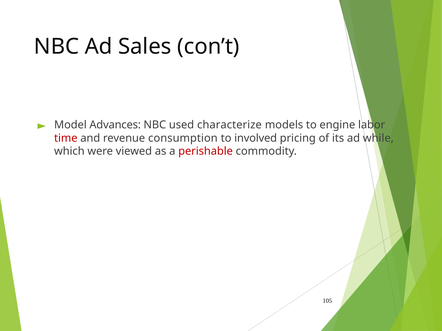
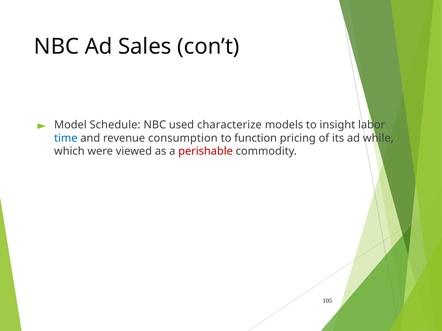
Advances: Advances -> Schedule
engine: engine -> insight
time colour: red -> blue
involved: involved -> function
